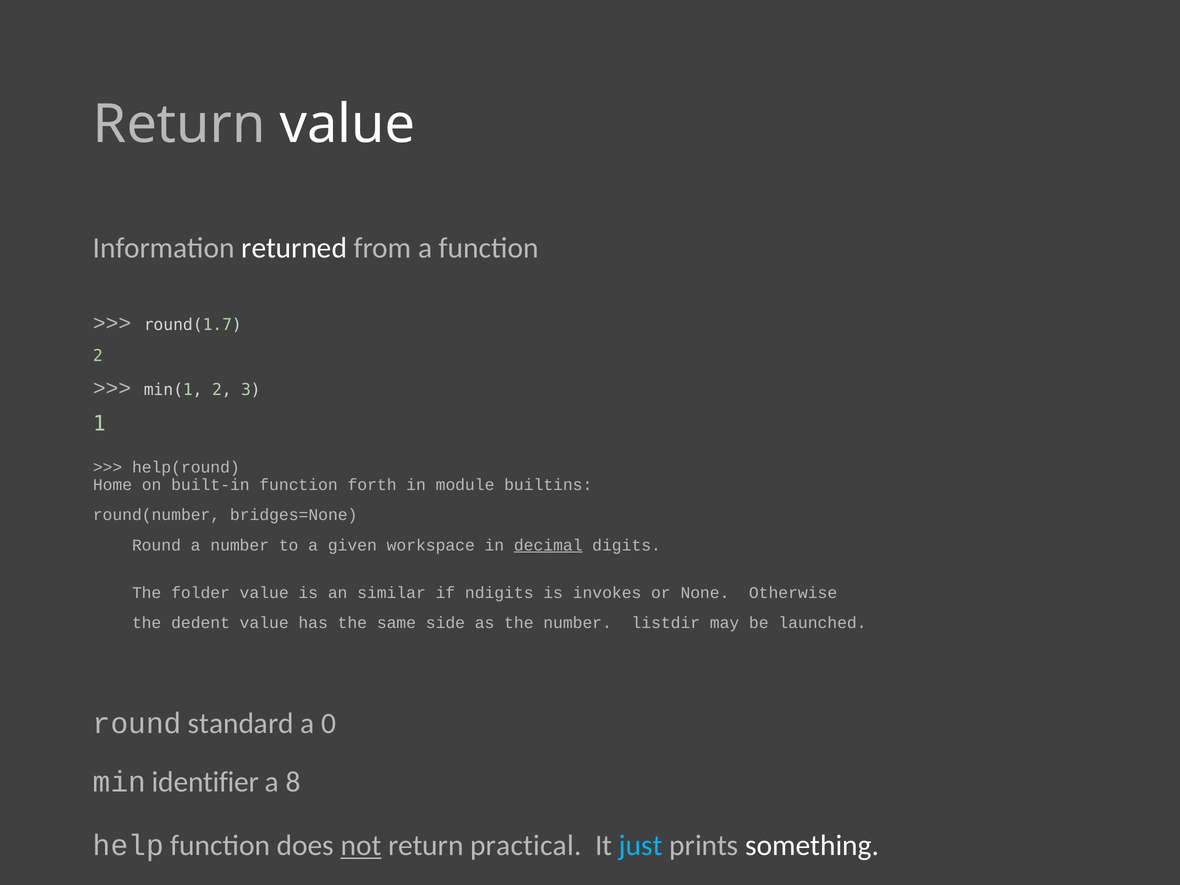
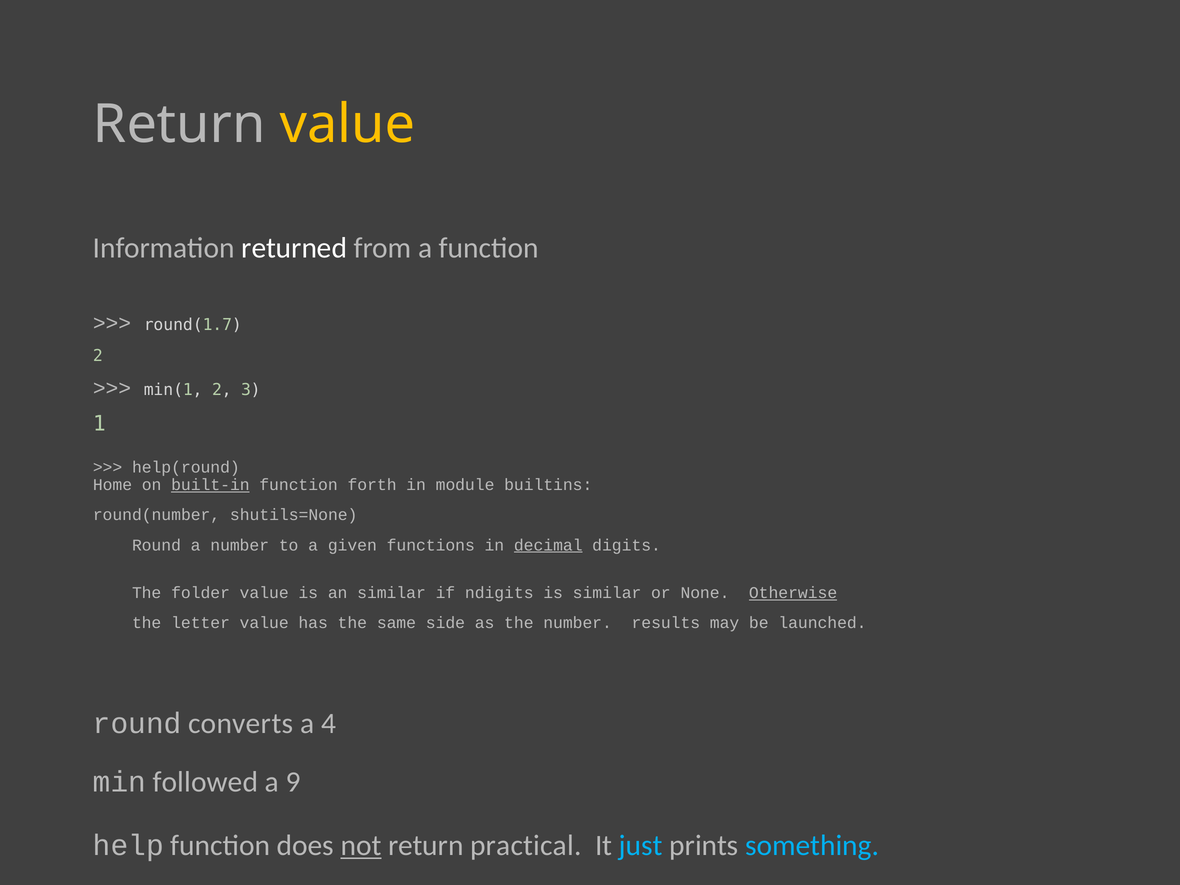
value at (347, 125) colour: white -> yellow
built-in underline: none -> present
bridges=None: bridges=None -> shutils=None
workspace: workspace -> functions
is invokes: invokes -> similar
Otherwise underline: none -> present
dedent: dedent -> letter
listdir: listdir -> results
standard: standard -> converts
0: 0 -> 4
identifier: identifier -> followed
8: 8 -> 9
something colour: white -> light blue
